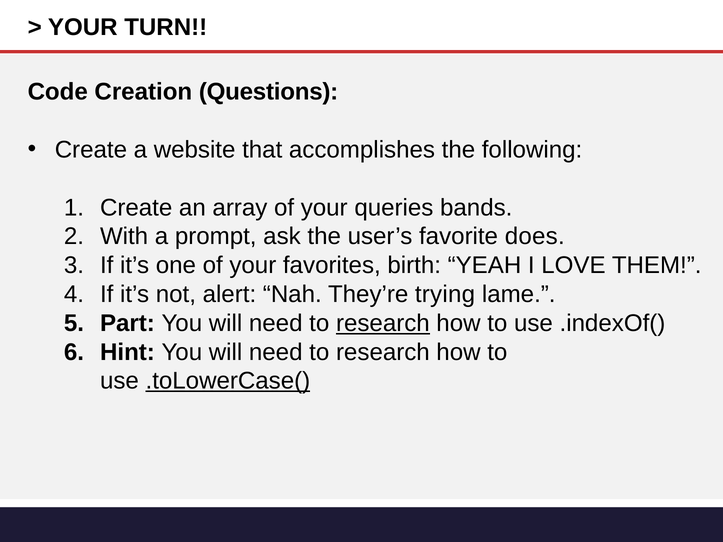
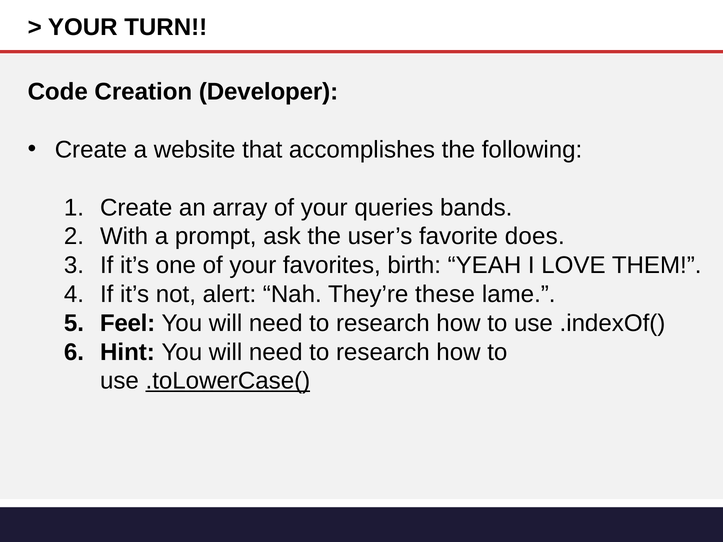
Questions: Questions -> Developer
trying: trying -> these
Part: Part -> Feel
research at (383, 323) underline: present -> none
